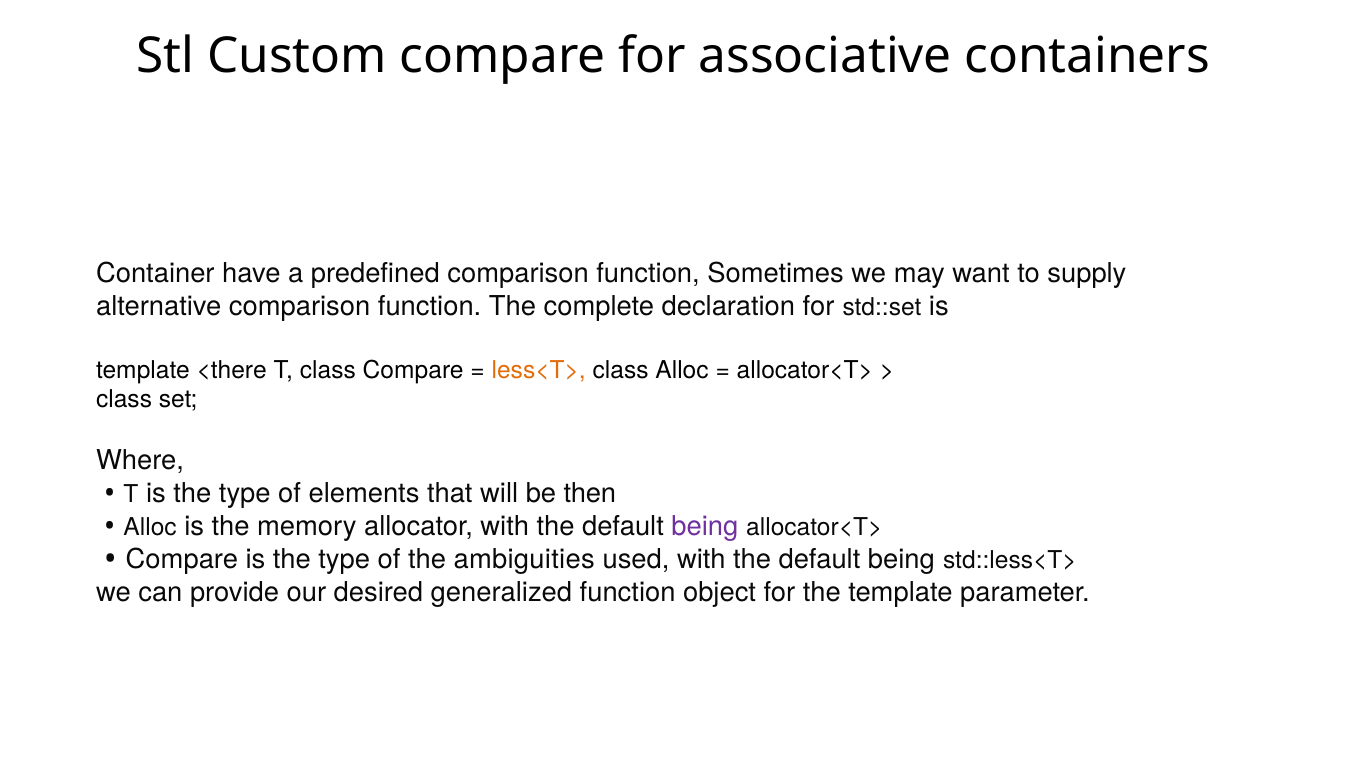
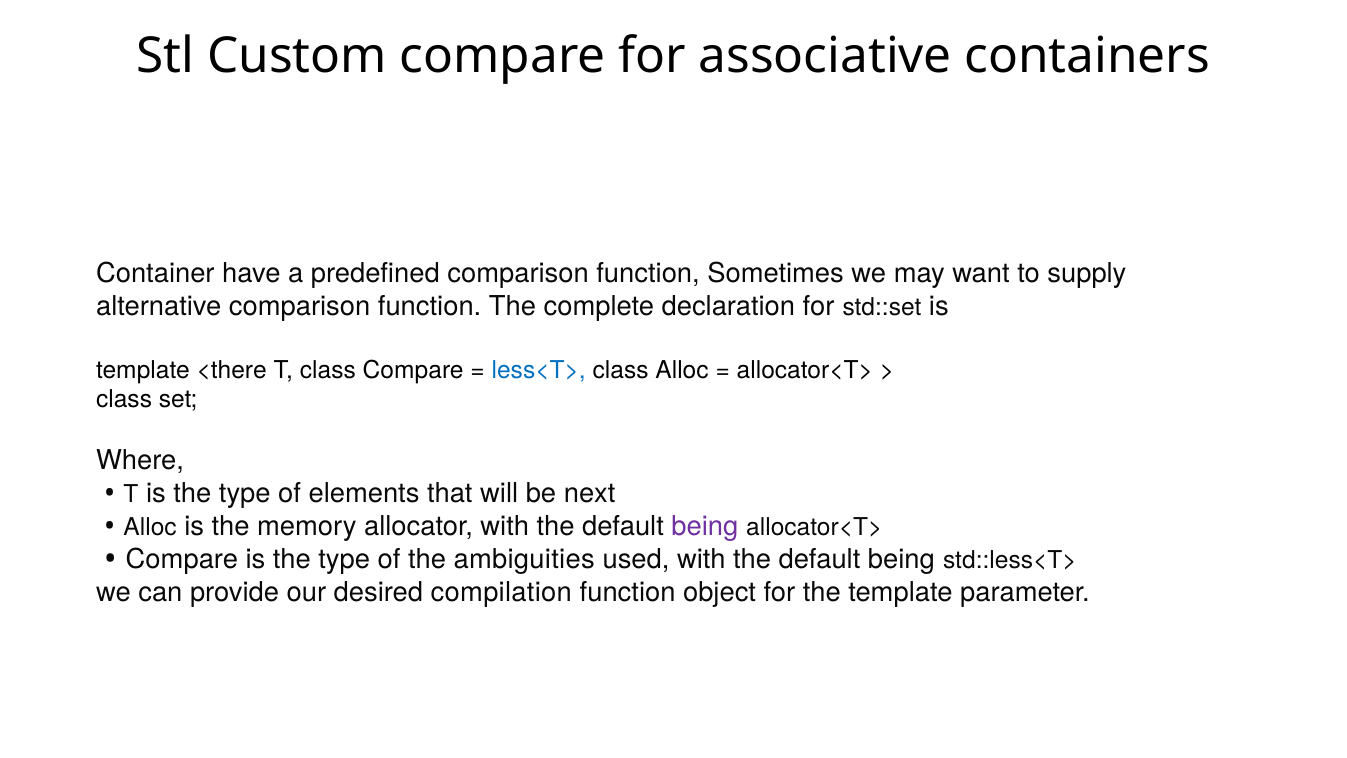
less<T> colour: orange -> blue
then: then -> next
generalized: generalized -> compilation
